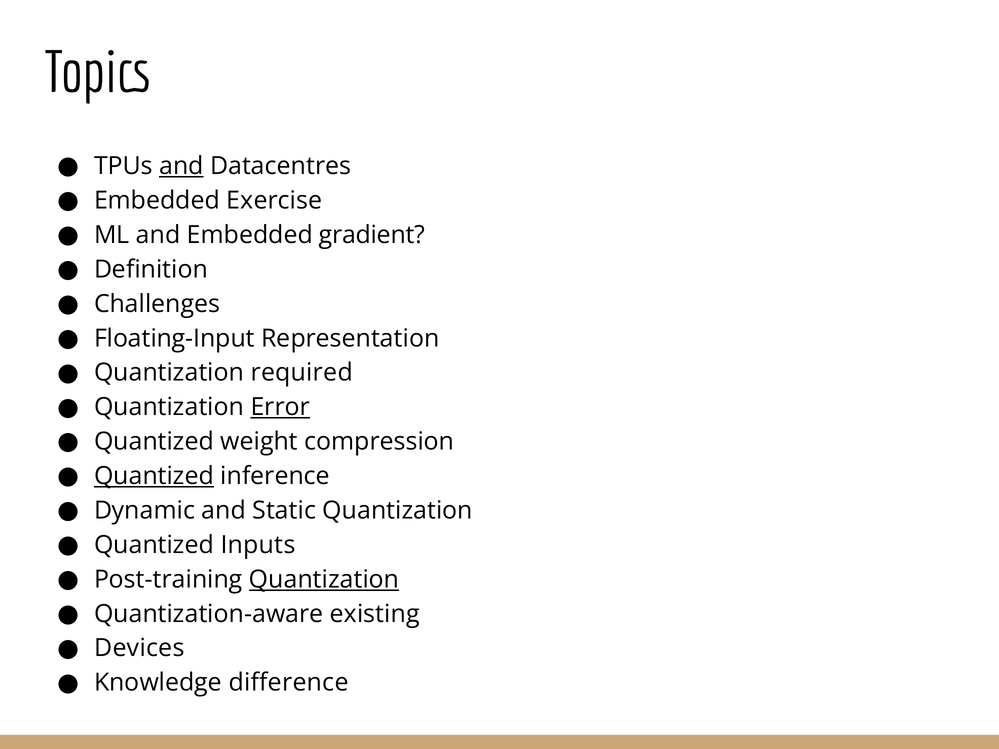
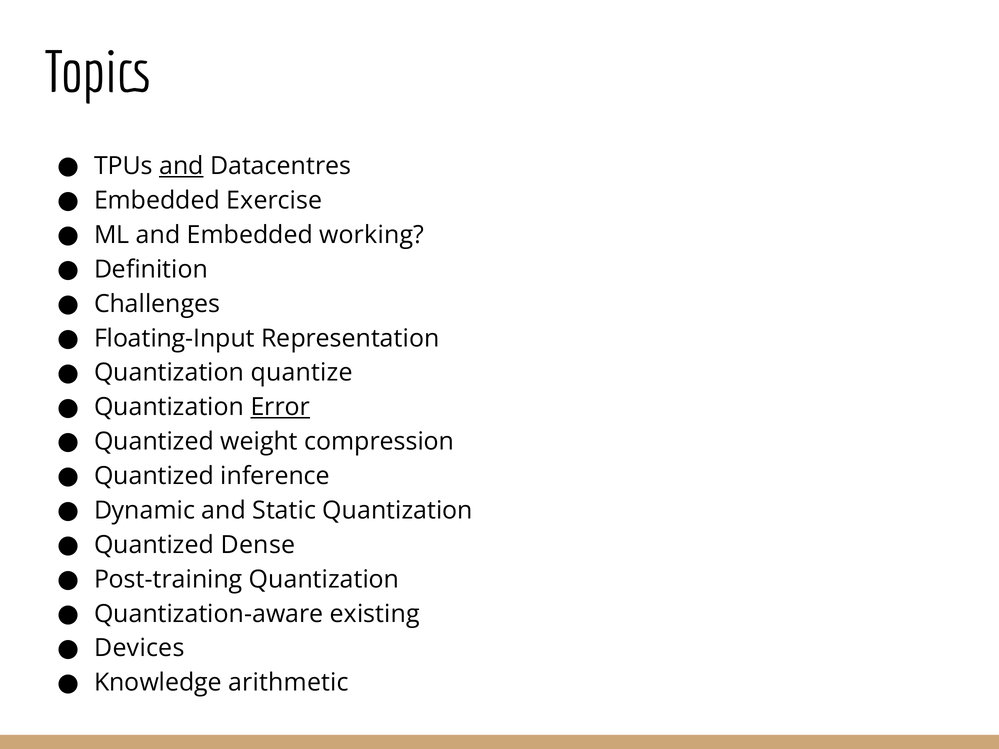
gradient: gradient -> working
required: required -> quantize
Quantized at (154, 476) underline: present -> none
Inputs: Inputs -> Dense
Quantization at (324, 580) underline: present -> none
difference: difference -> arithmetic
